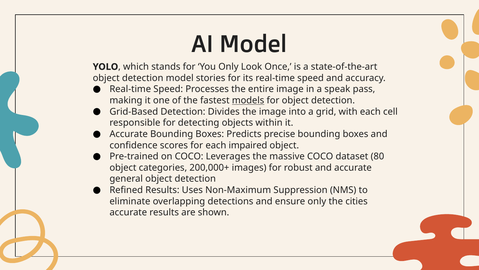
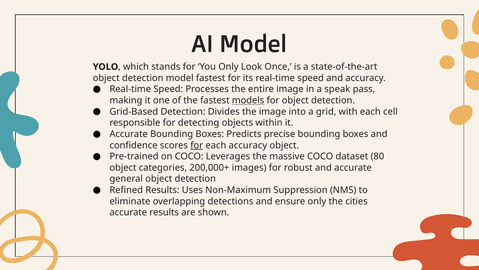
model stories: stories -> fastest
for at (197, 145) underline: none -> present
each impaired: impaired -> accuracy
